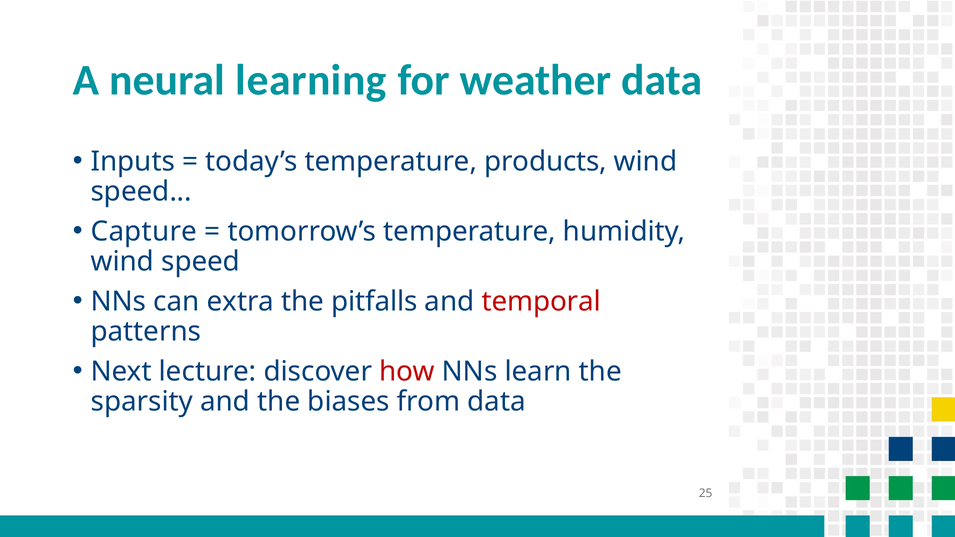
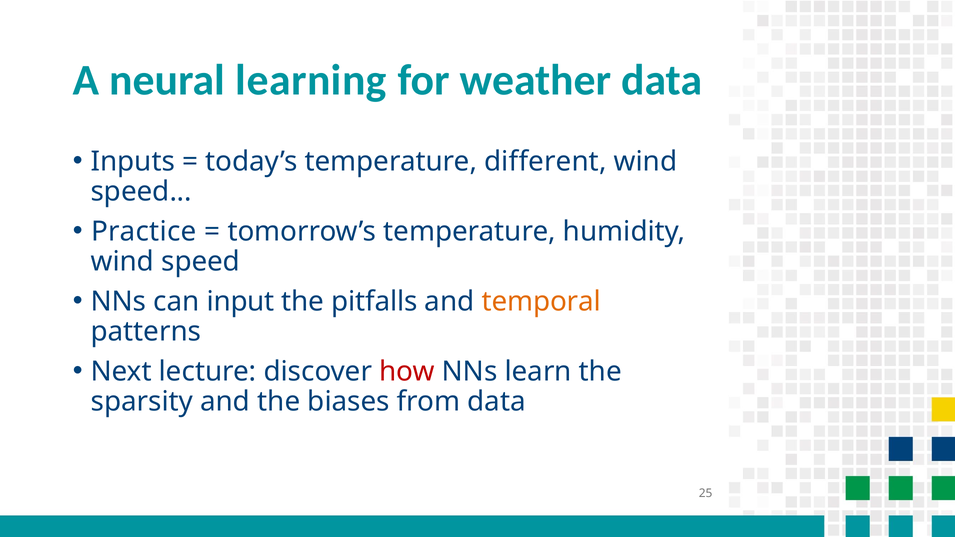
products: products -> different
Capture: Capture -> Practice
extra: extra -> input
temporal colour: red -> orange
